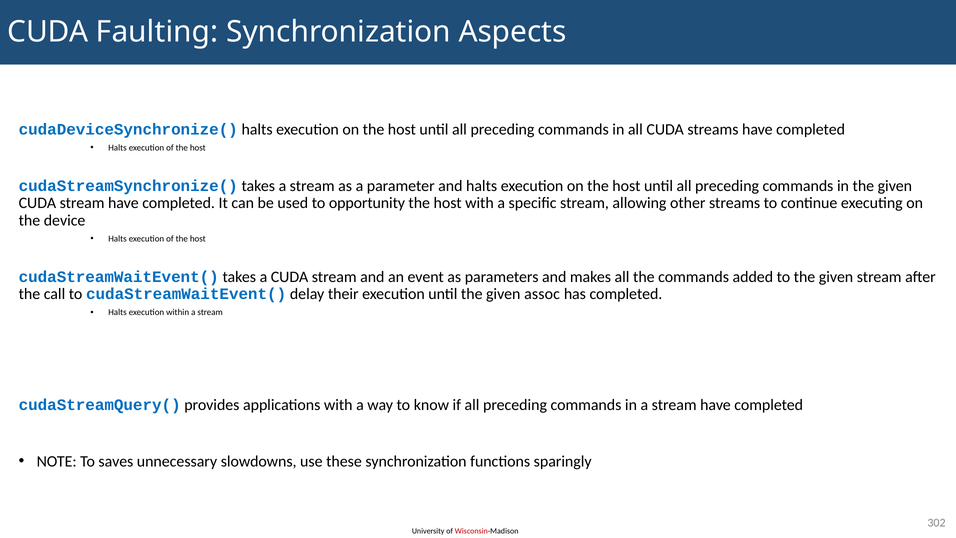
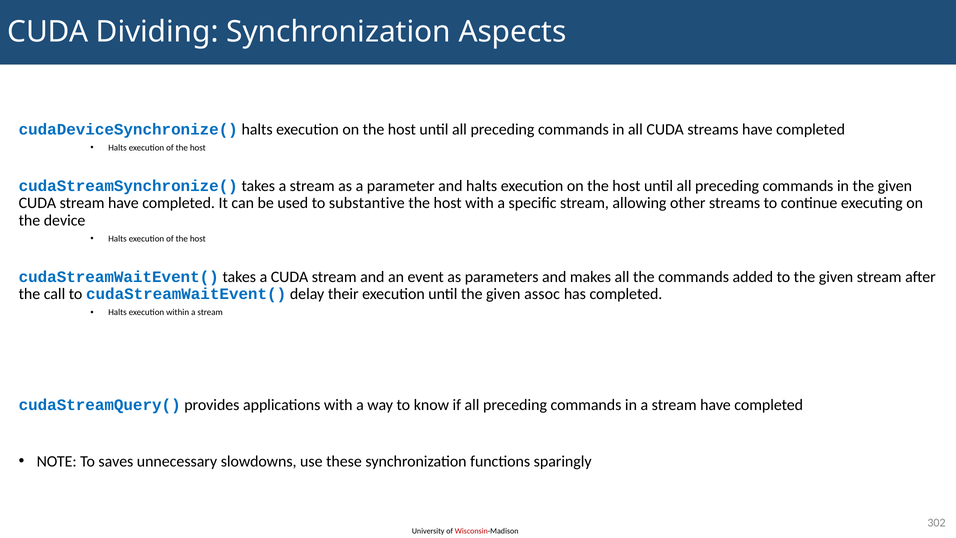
Faulting: Faulting -> Dividing
opportunity: opportunity -> substantive
